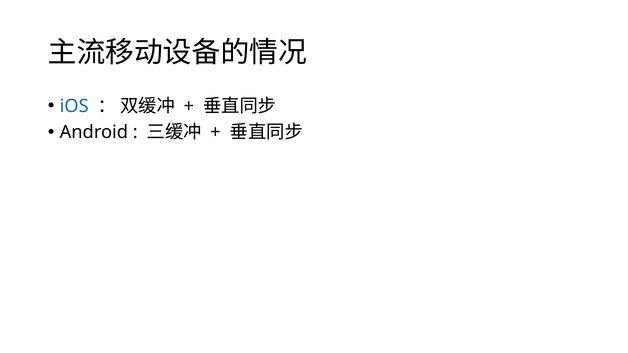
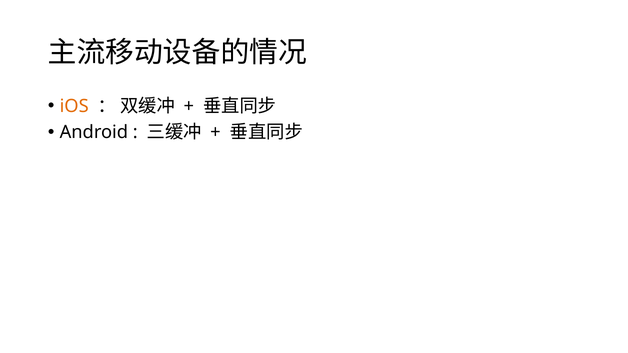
iOS colour: blue -> orange
